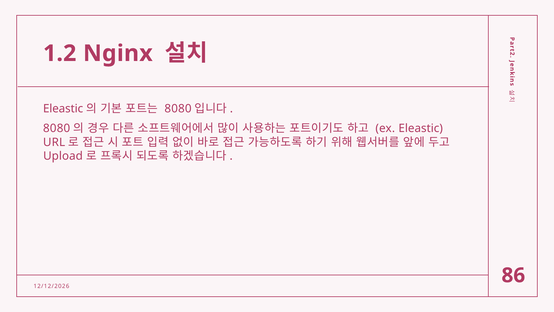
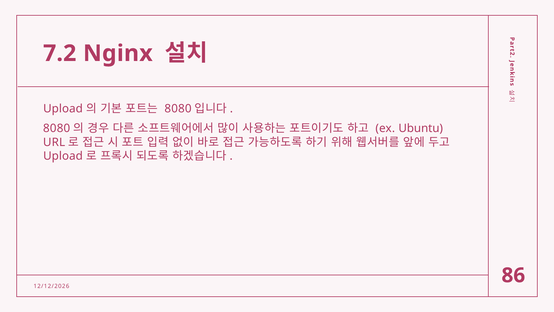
1.2: 1.2 -> 7.2
Eleastic at (63, 109): Eleastic -> Upload
ex Eleastic: Eleastic -> Ubuntu
